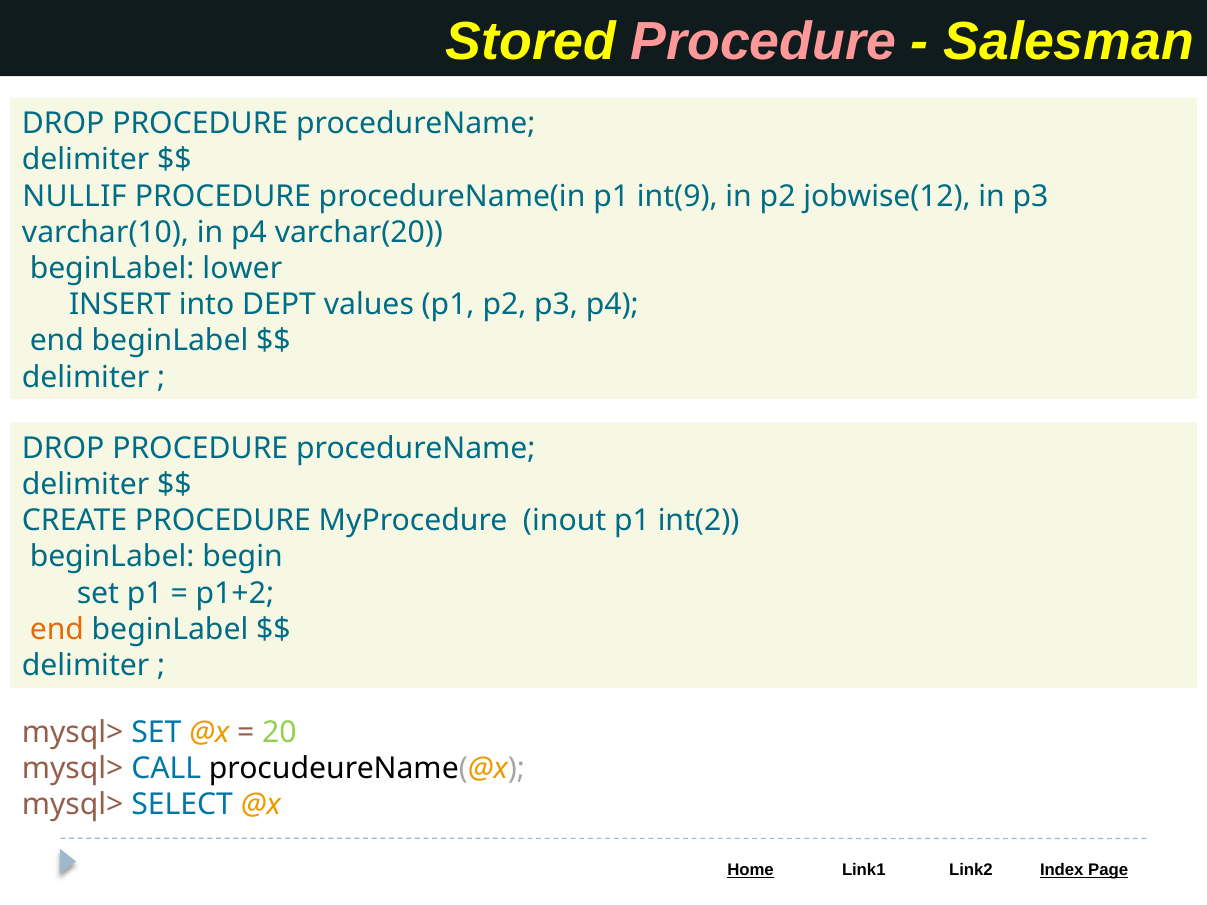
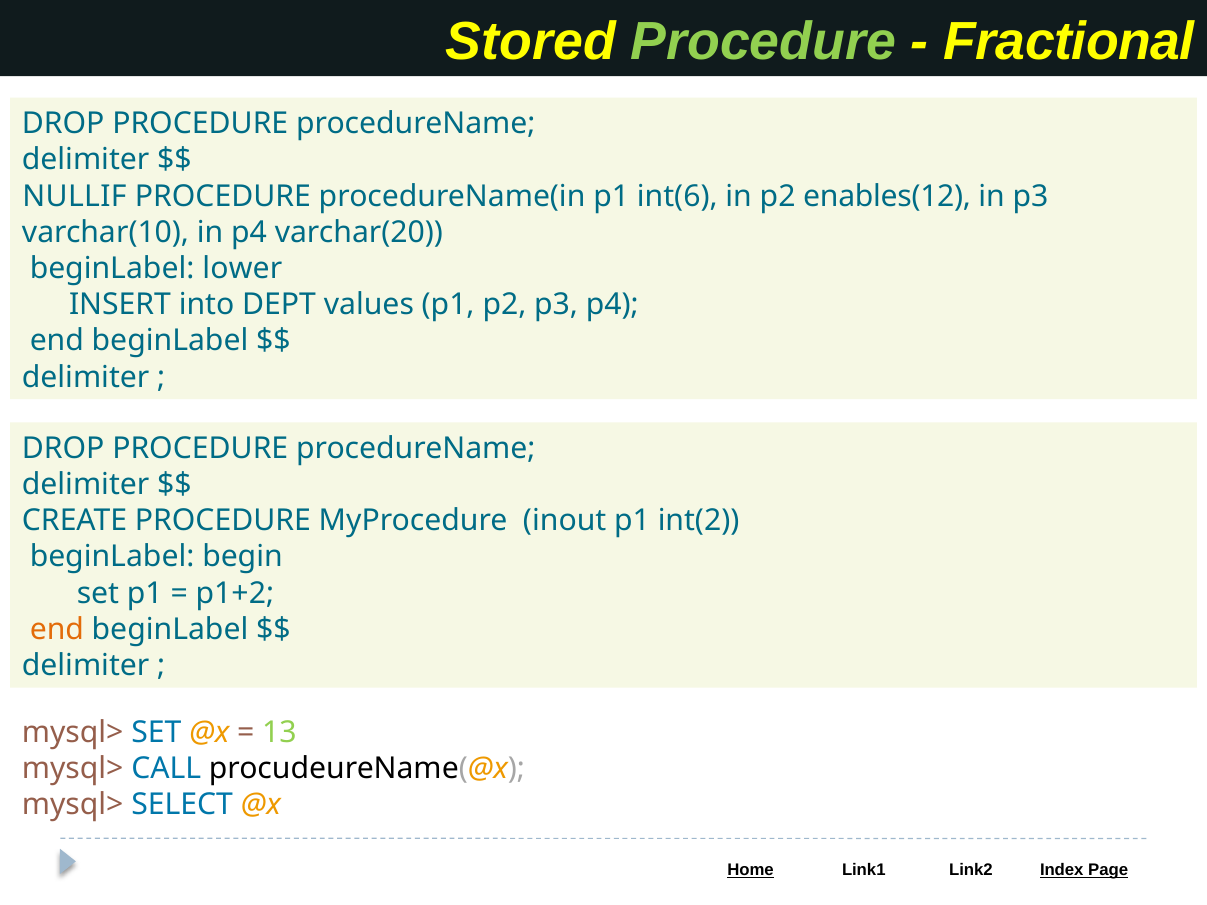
Procedure at (763, 42) colour: pink -> light green
Salesman: Salesman -> Fractional
int(9: int(9 -> int(6
jobwise(12: jobwise(12 -> enables(12
20: 20 -> 13
